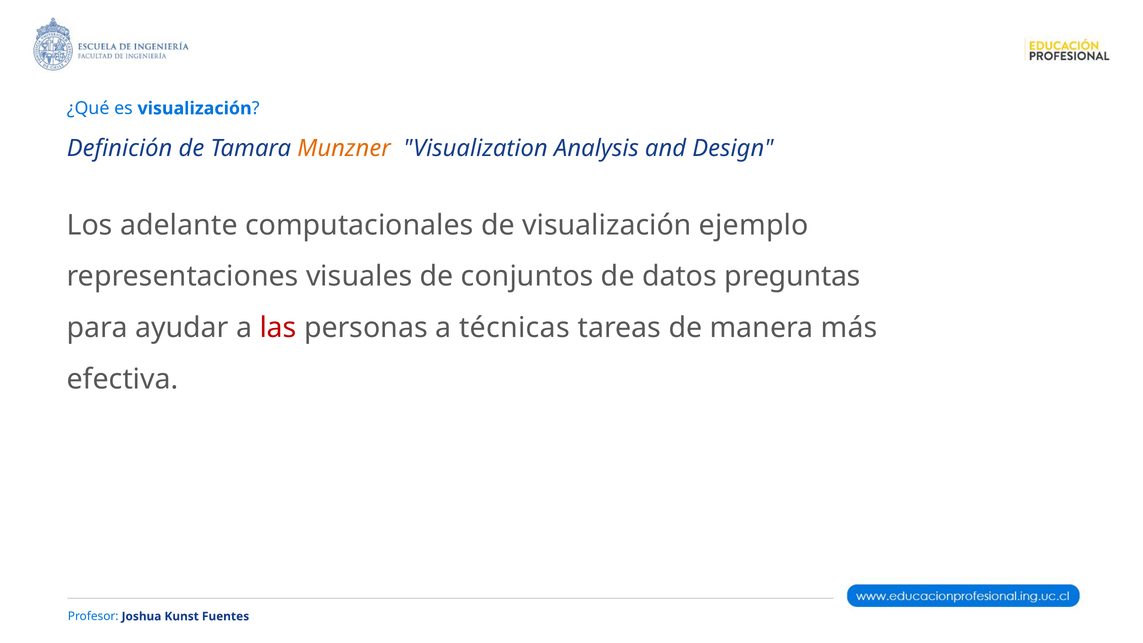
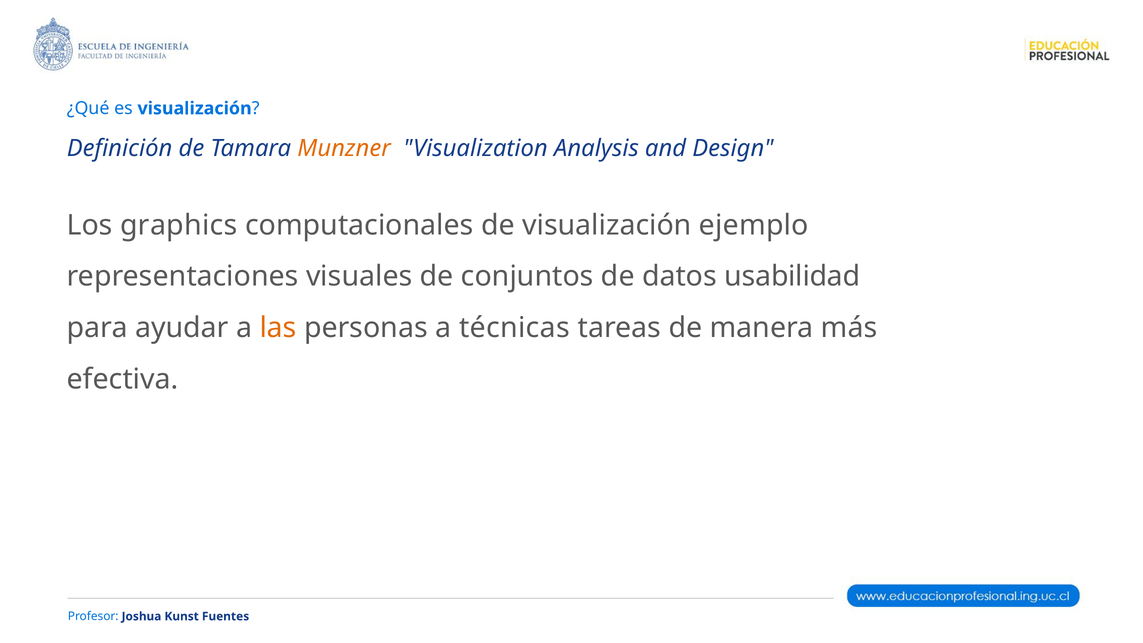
adelante: adelante -> graphics
preguntas: preguntas -> usabilidad
las colour: red -> orange
